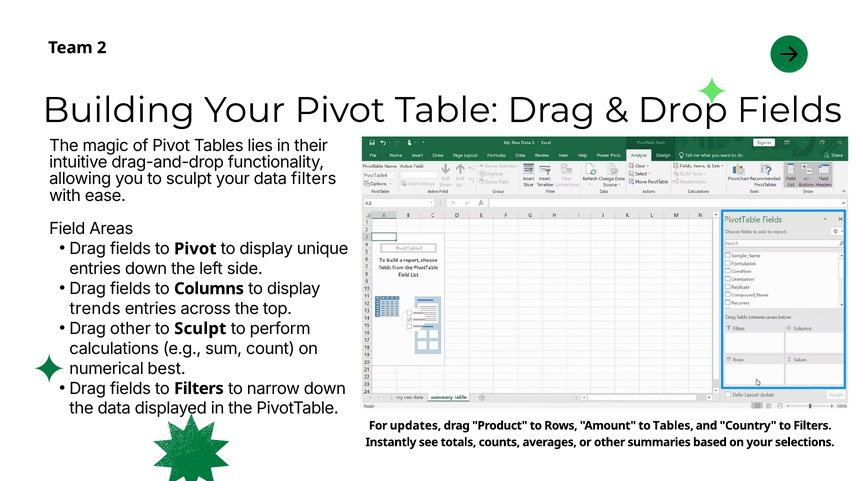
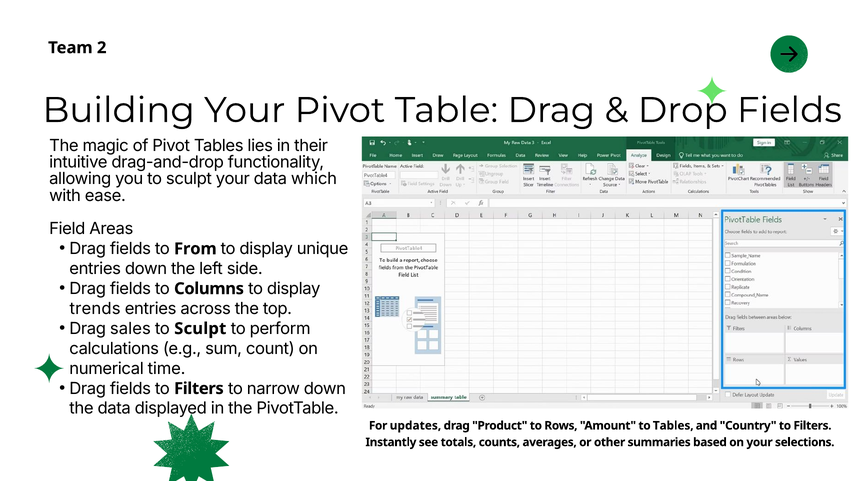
data filters: filters -> which
to Pivot: Pivot -> From
Drag other: other -> sales
best: best -> time
